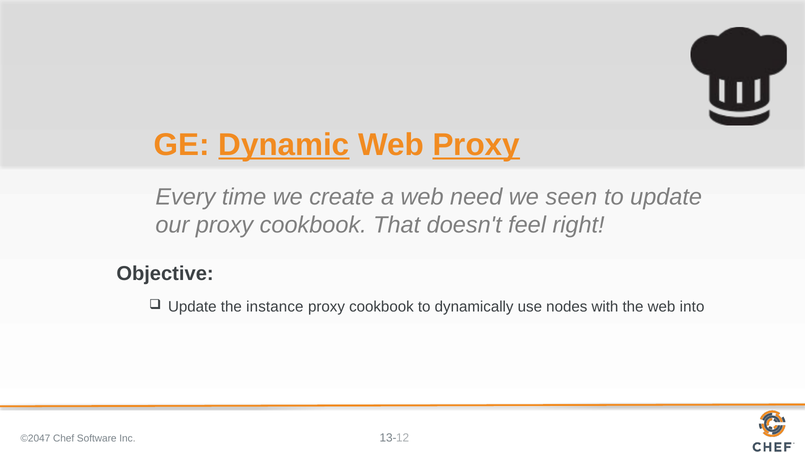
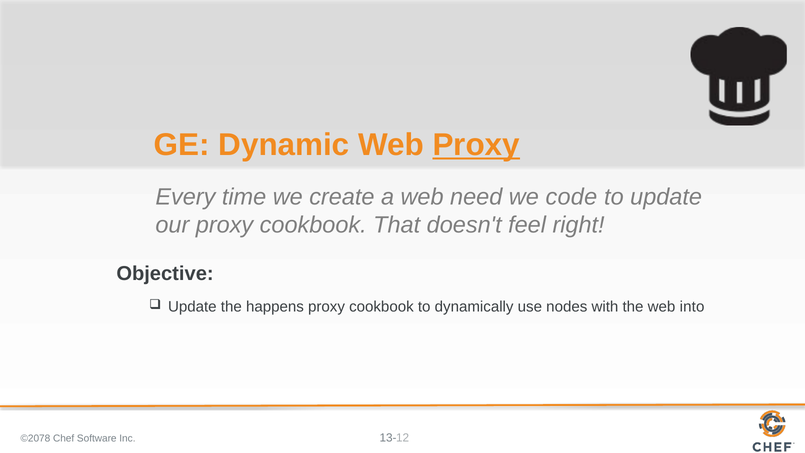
Dynamic underline: present -> none
seen: seen -> code
instance: instance -> happens
©2047: ©2047 -> ©2078
